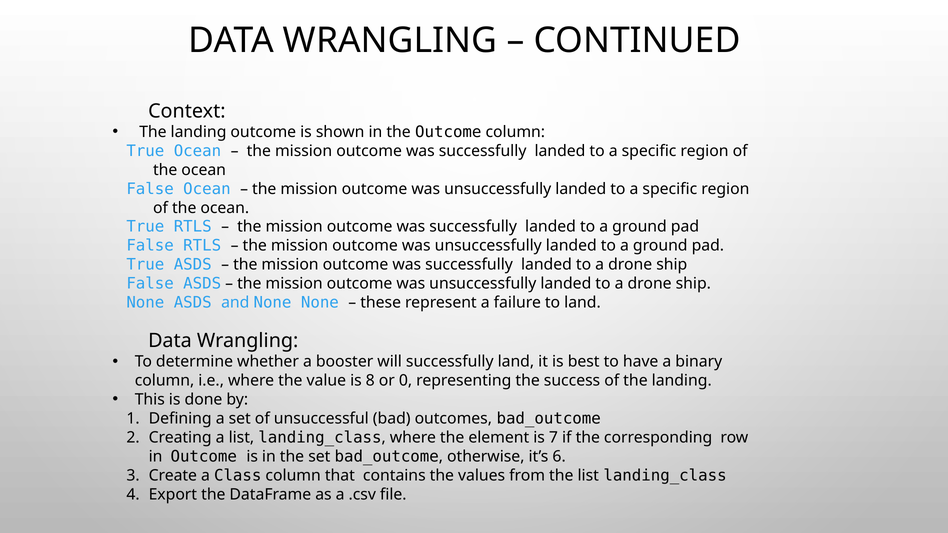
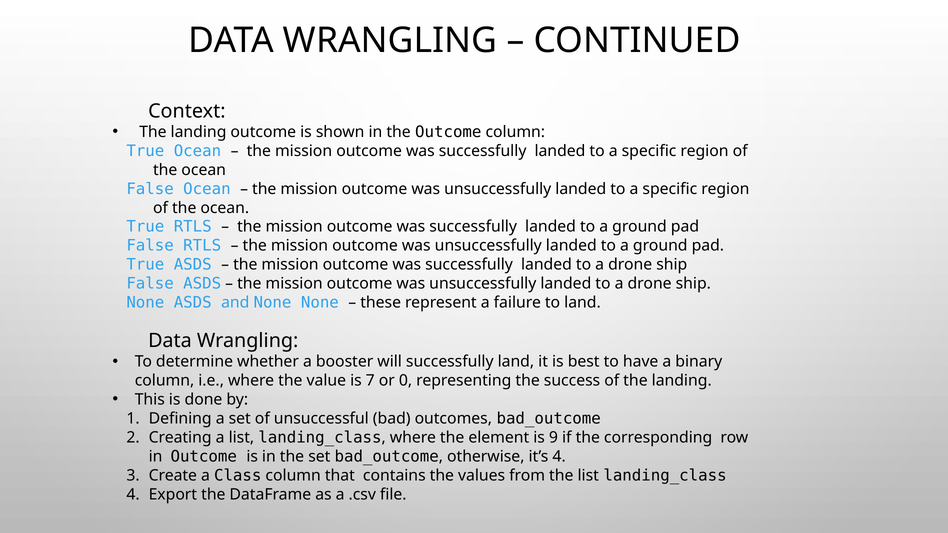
8: 8 -> 7
7: 7 -> 9
it’s 6: 6 -> 4
